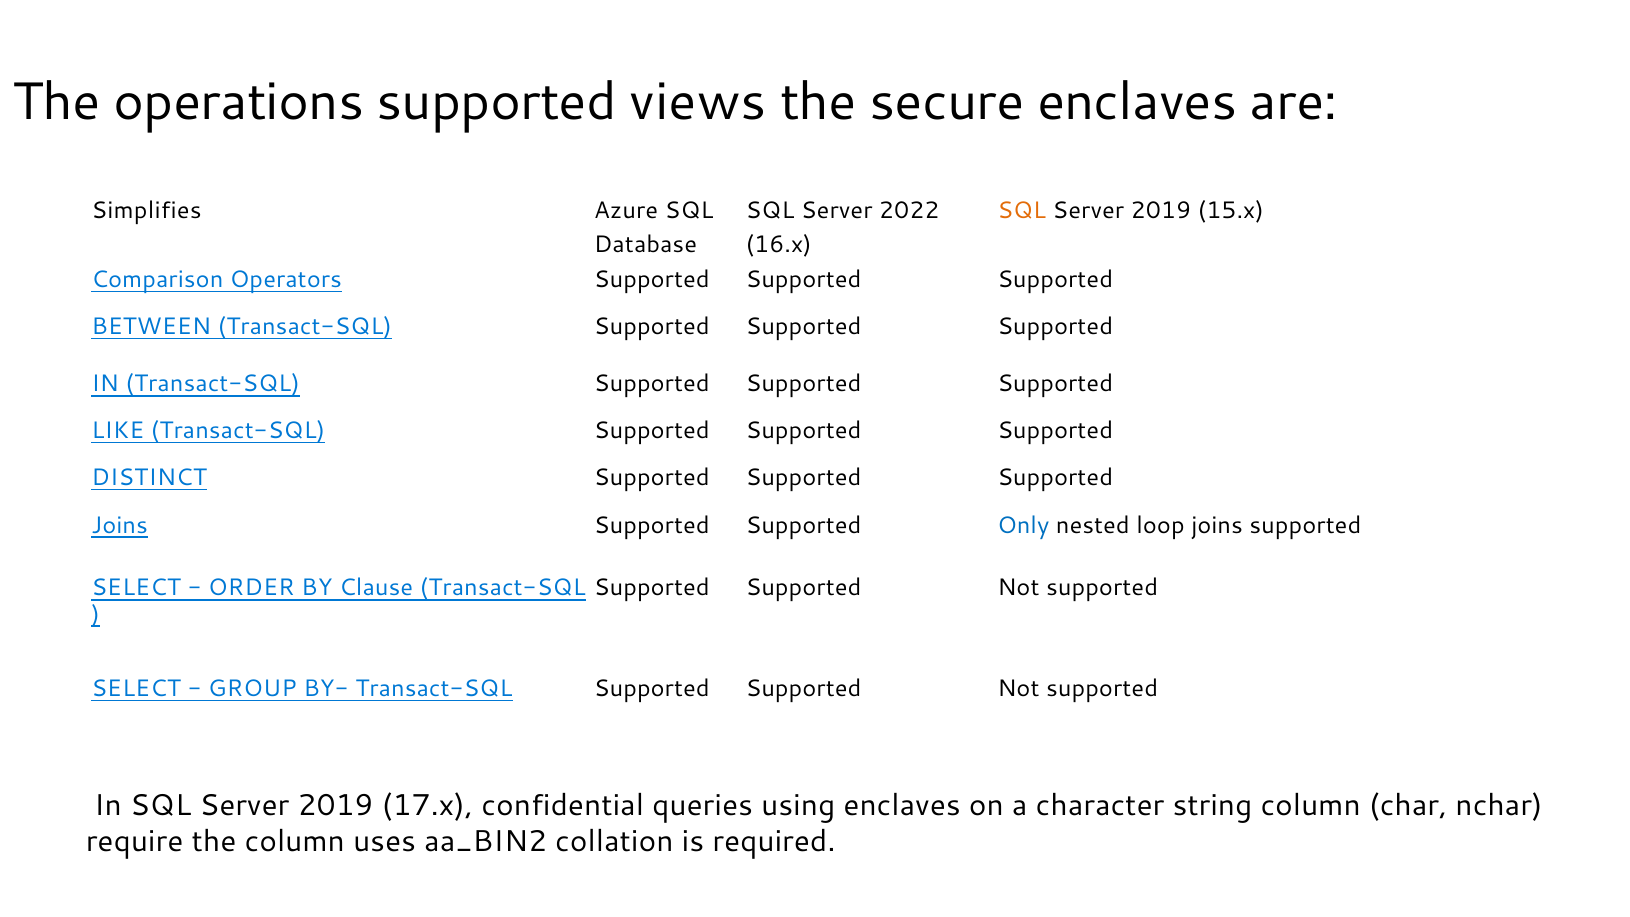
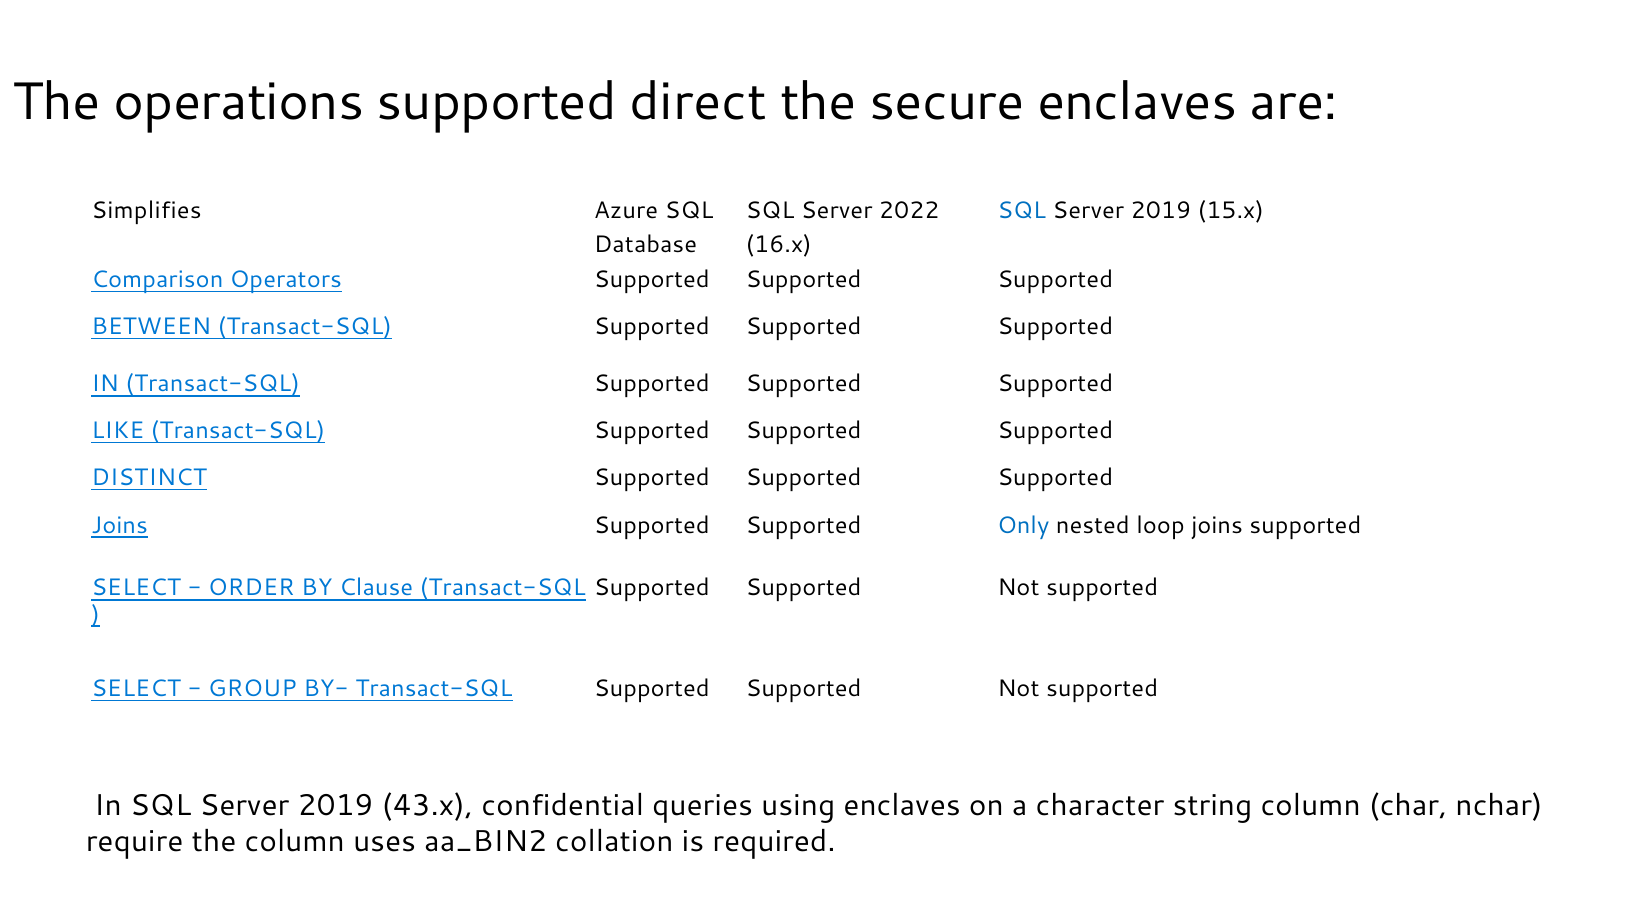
views: views -> direct
SQL at (1022, 211) colour: orange -> blue
17.x: 17.x -> 43.x
